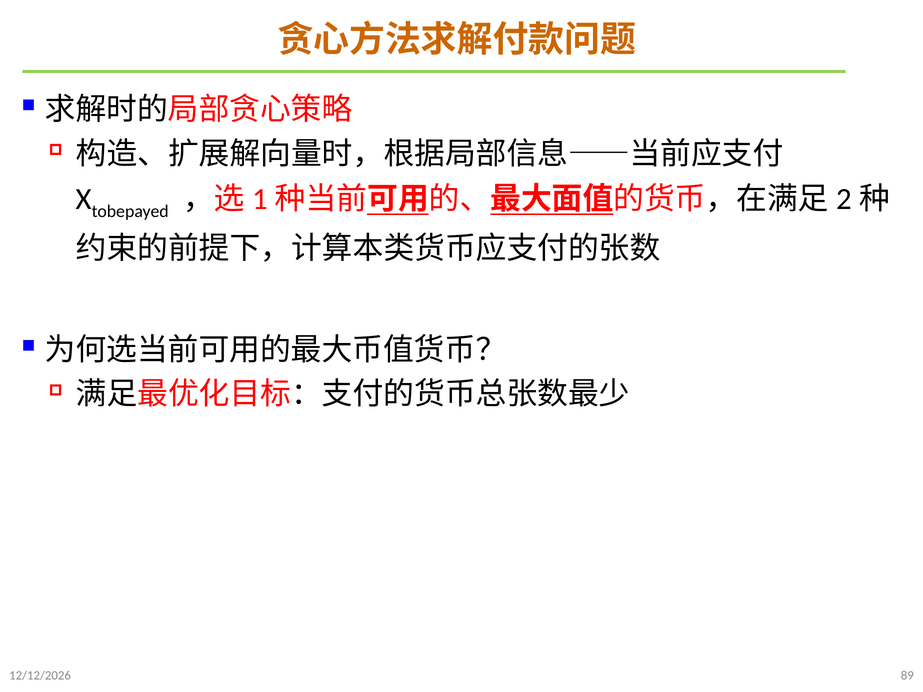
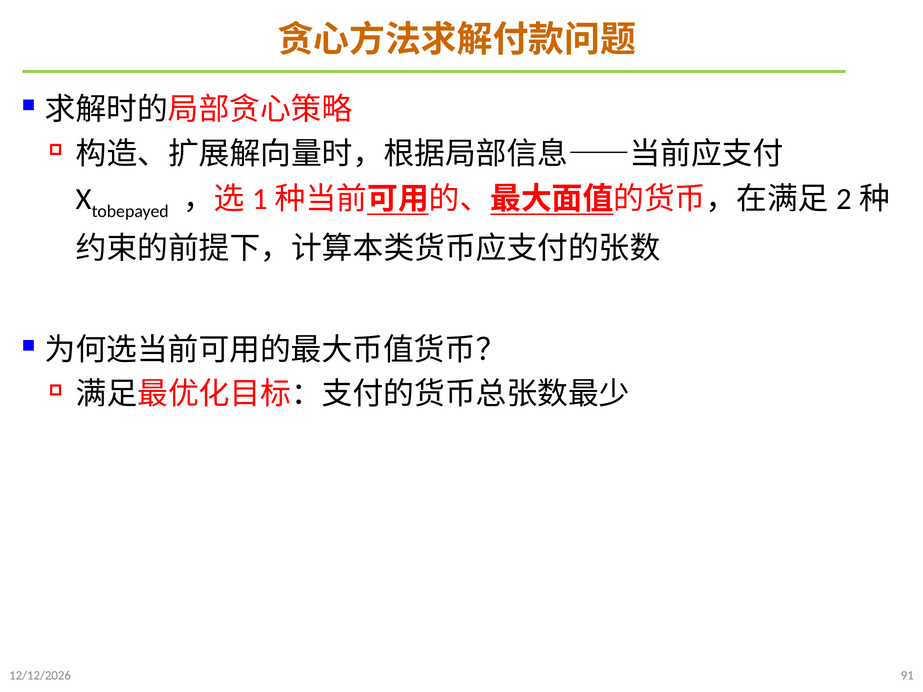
89: 89 -> 91
